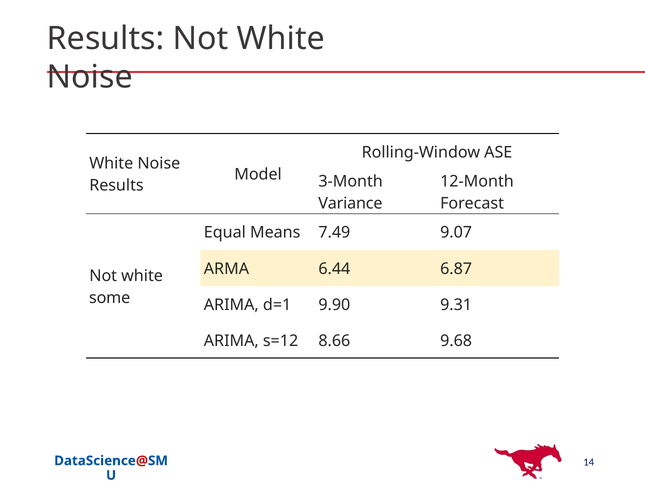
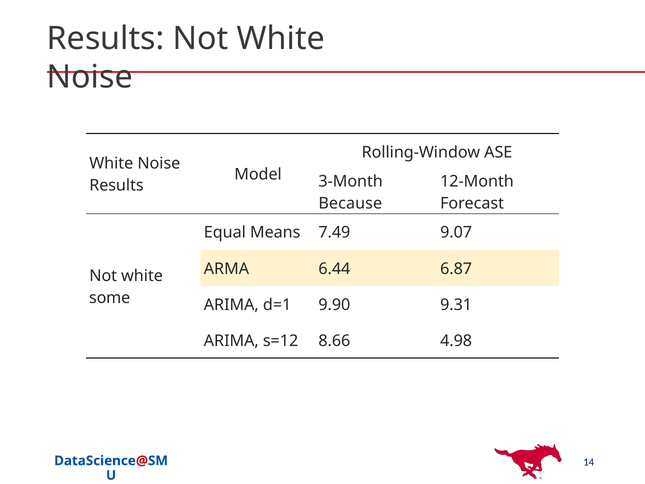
Variance: Variance -> Because
9.68: 9.68 -> 4.98
